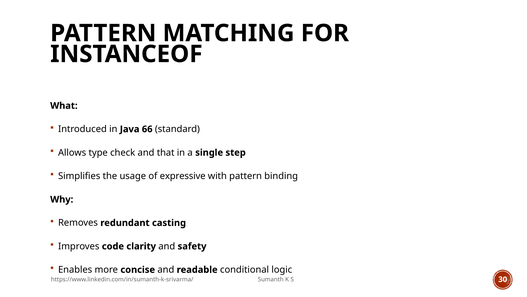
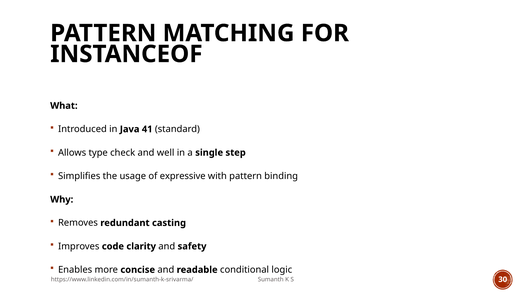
66: 66 -> 41
that: that -> well
